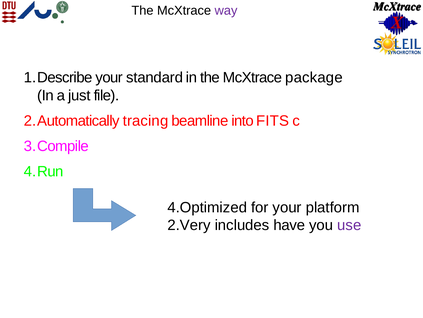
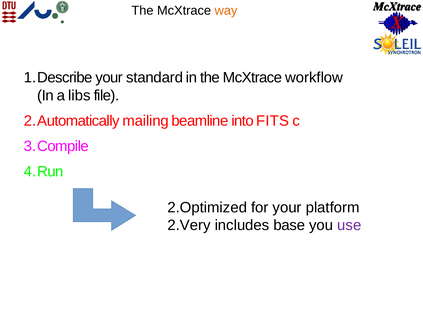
way colour: purple -> orange
package: package -> workflow
just: just -> libs
tracing: tracing -> mailing
4.Optimized: 4.Optimized -> 2.Optimized
have: have -> base
